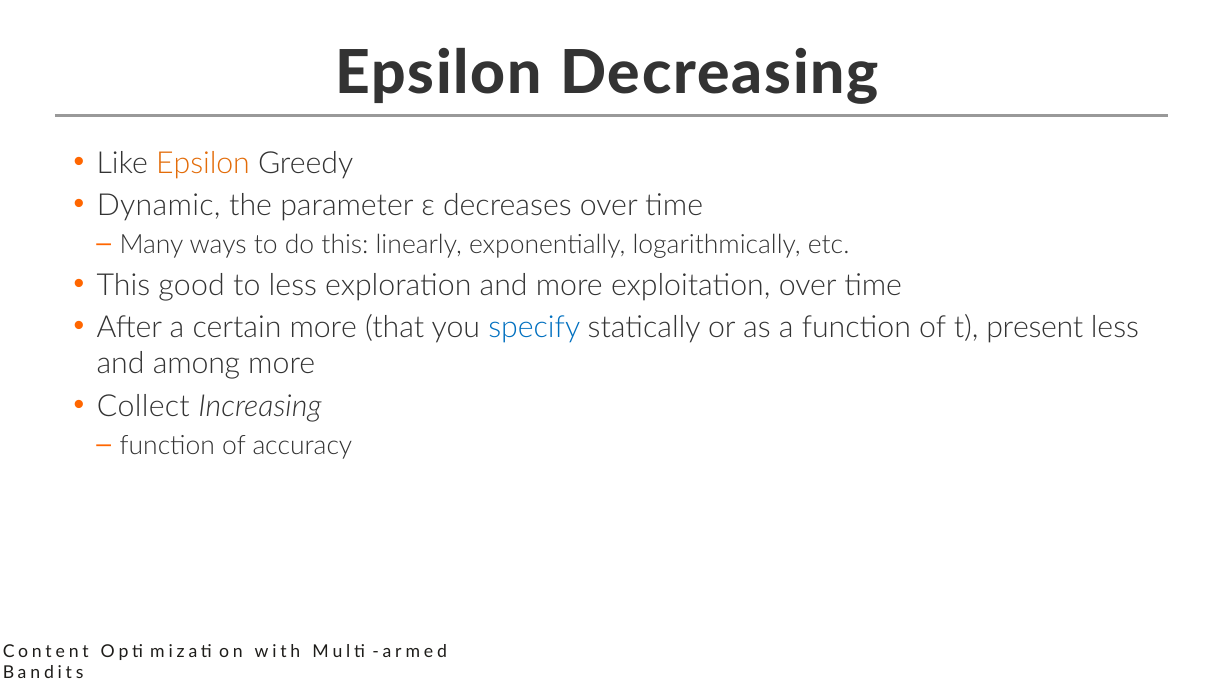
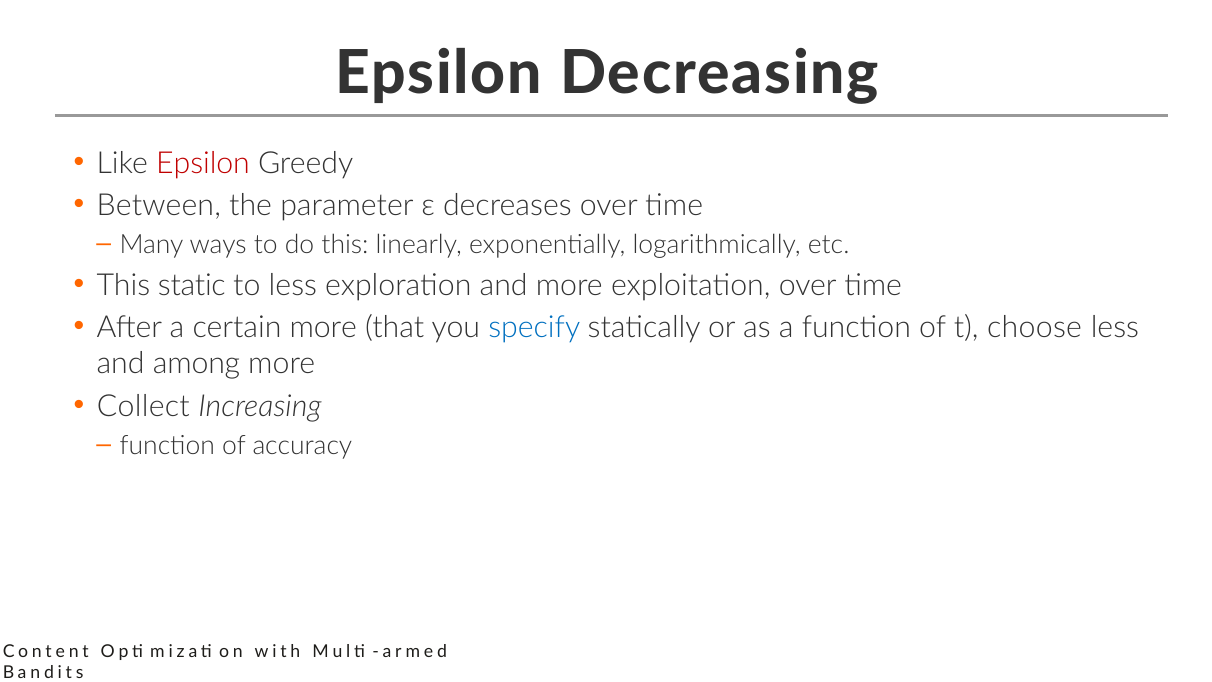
Epsilon at (203, 163) colour: orange -> red
Dynamic: Dynamic -> Between
good: good -> static
present: present -> choose
